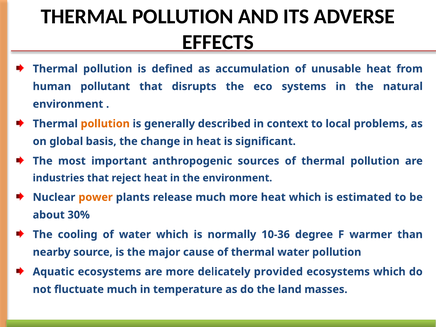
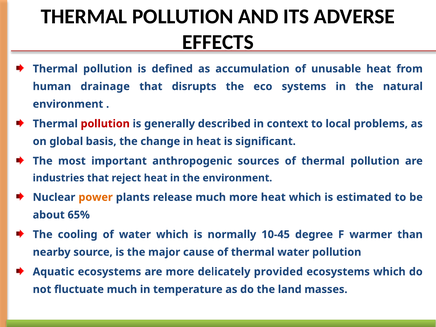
pollutant: pollutant -> drainage
pollution at (105, 124) colour: orange -> red
30%: 30% -> 65%
10-36: 10-36 -> 10-45
